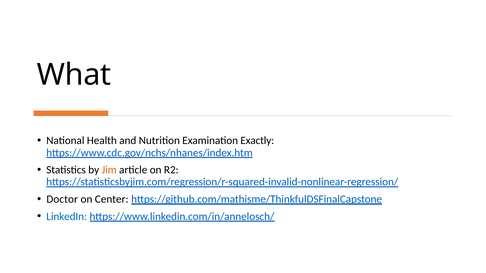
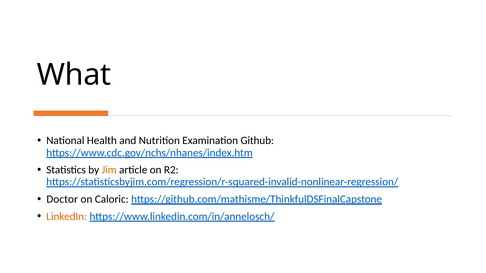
Exactly: Exactly -> Github
Center: Center -> Caloric
LinkedIn colour: blue -> orange
